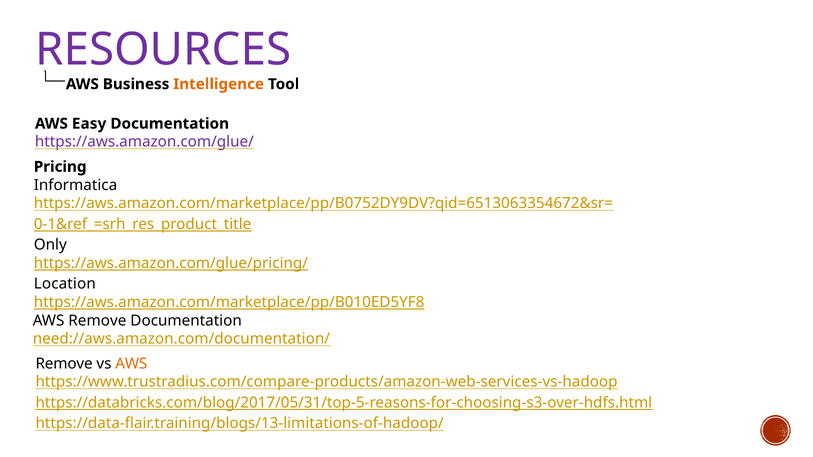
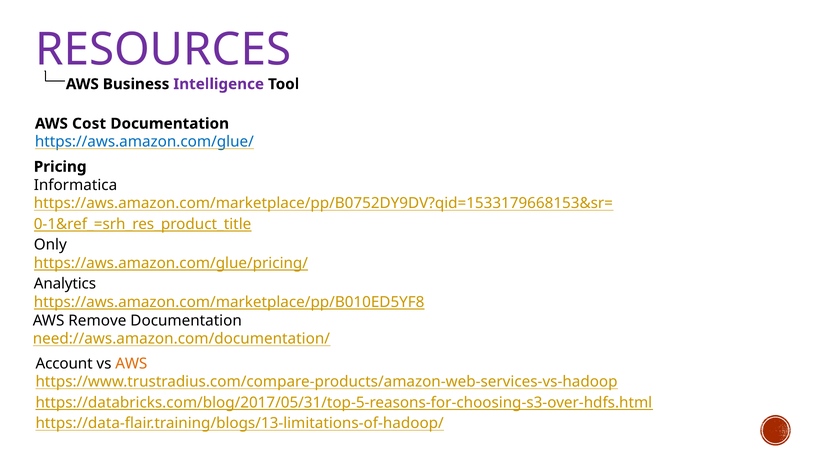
Intelligence colour: orange -> purple
Easy: Easy -> Cost
https://aws.amazon.com/glue/ colour: purple -> blue
https://aws.amazon.com/marketplace/pp/B0752DY9DV?qid=6513063354672&sr=: https://aws.amazon.com/marketplace/pp/B0752DY9DV?qid=6513063354672&sr= -> https://aws.amazon.com/marketplace/pp/B0752DY9DV?qid=1533179668153&sr=
Location: Location -> Analytics
Remove at (64, 364): Remove -> Account
